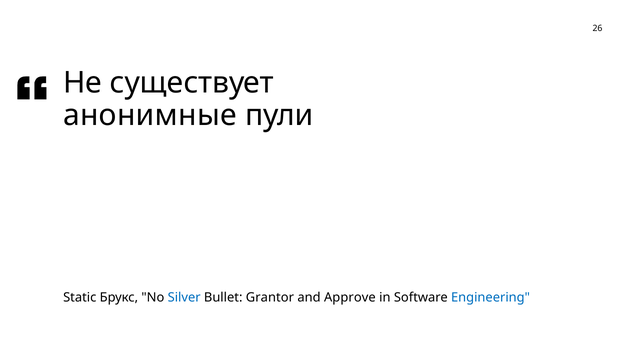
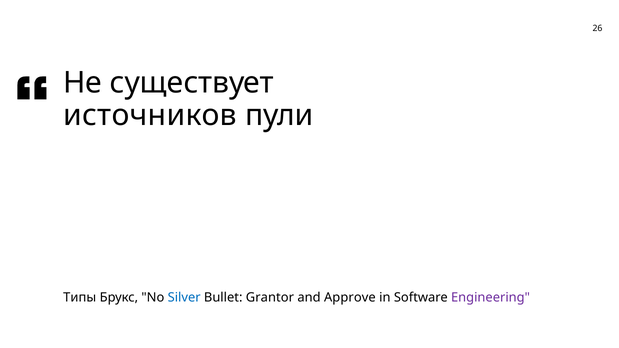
анонимные: анонимные -> источников
Static: Static -> Типы
Engineering colour: blue -> purple
